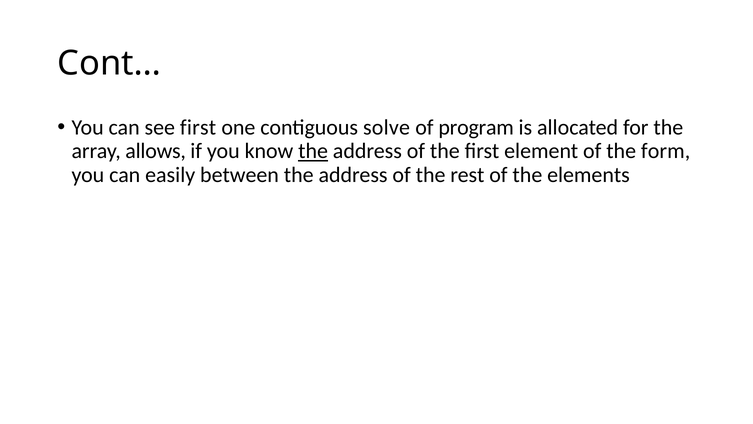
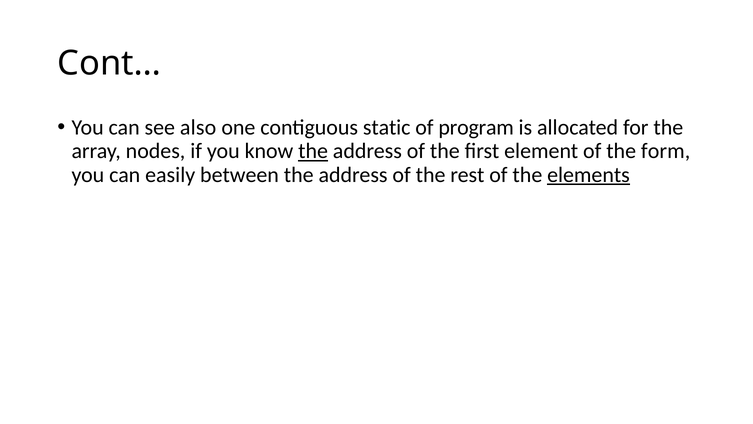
see first: first -> also
solve: solve -> static
allows: allows -> nodes
elements underline: none -> present
